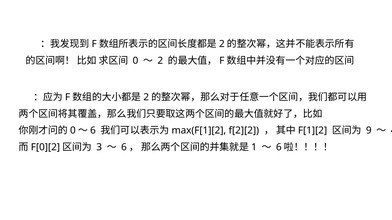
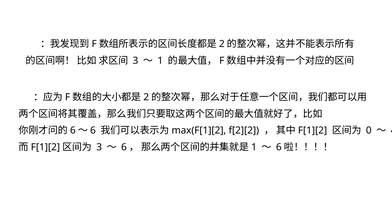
0 at (135, 61): 0 -> 3
2 at (160, 61): 2 -> 1
0 at (73, 131): 0 -> 6
9: 9 -> 0
F[0][2 at (45, 147): F[0][2 -> F[1][2
